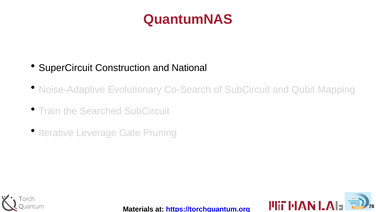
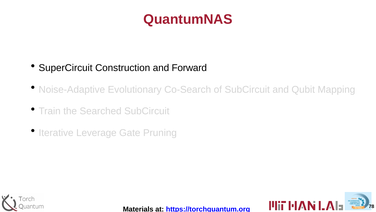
National: National -> Forward
